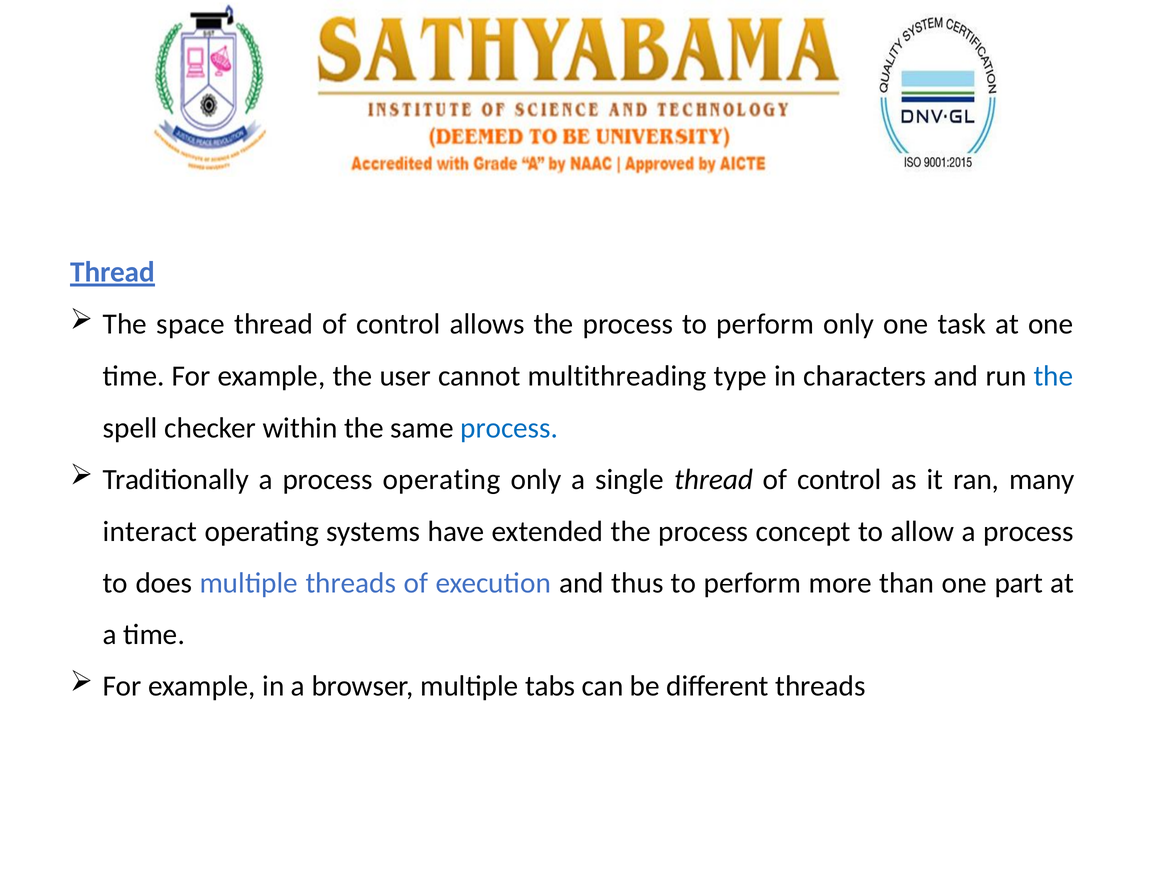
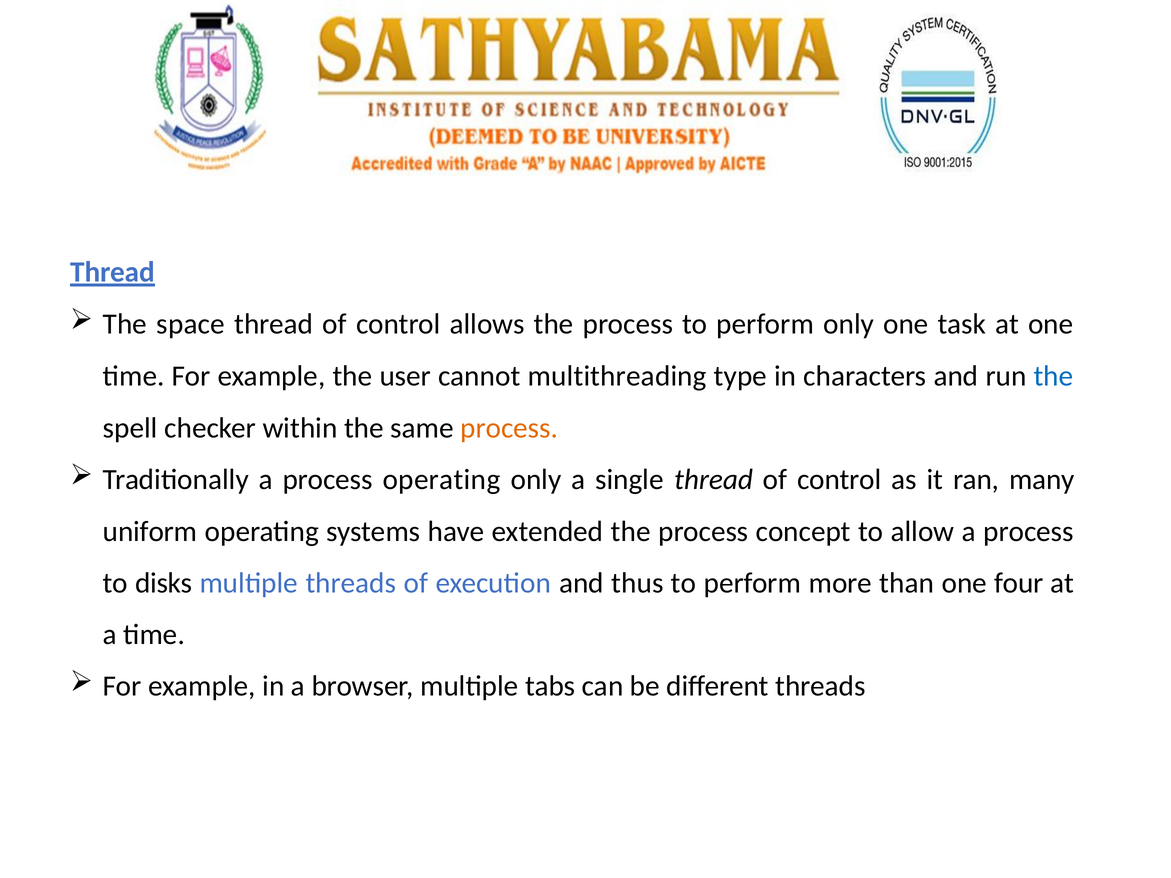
process at (509, 428) colour: blue -> orange
interact: interact -> uniform
does: does -> disks
part: part -> four
